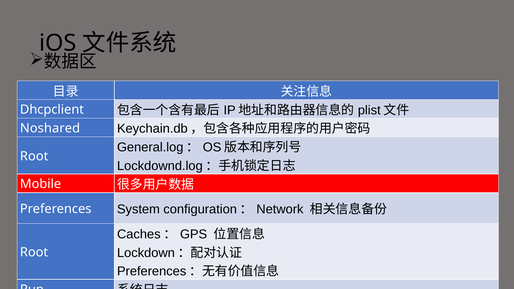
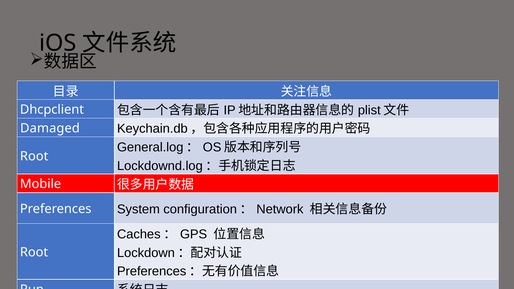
Noshared: Noshared -> Damaged
